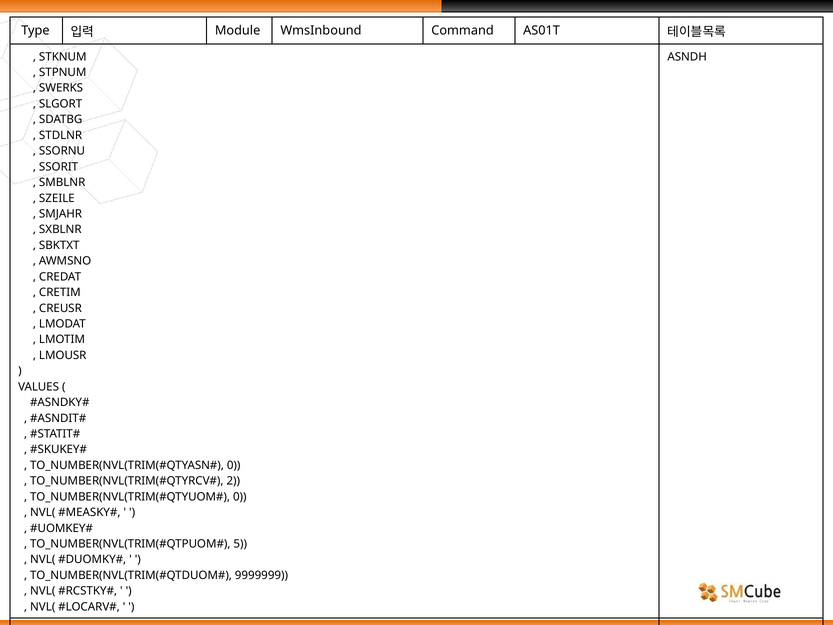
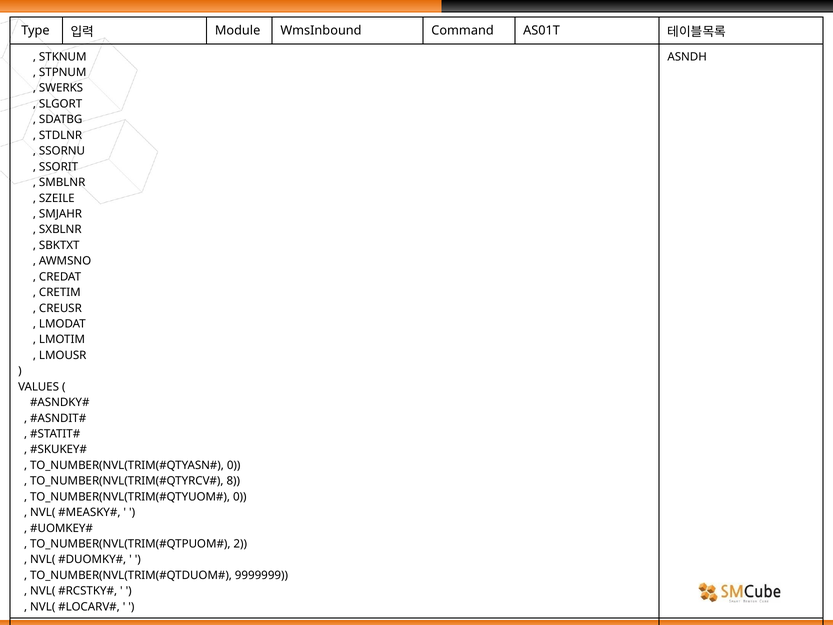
2: 2 -> 8
5: 5 -> 2
